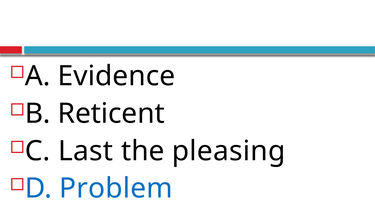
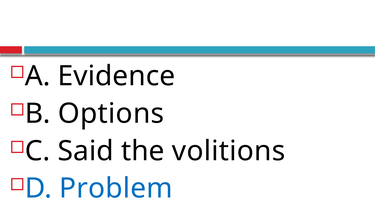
Reticent: Reticent -> Options
Last: Last -> Said
pleasing: pleasing -> volitions
